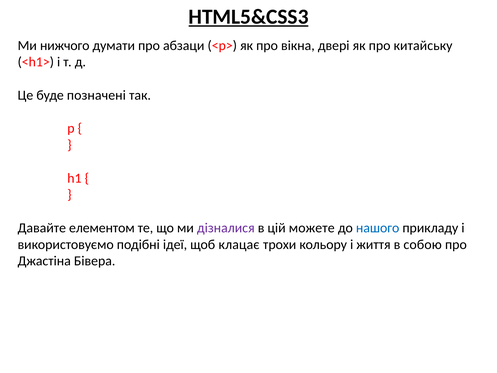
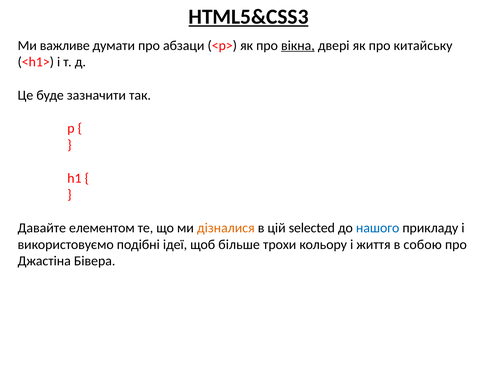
нижчого: нижчого -> важливе
вікна underline: none -> present
позначені: позначені -> зазначити
дізналися colour: purple -> orange
можете: можете -> selected
клацає: клацає -> більше
